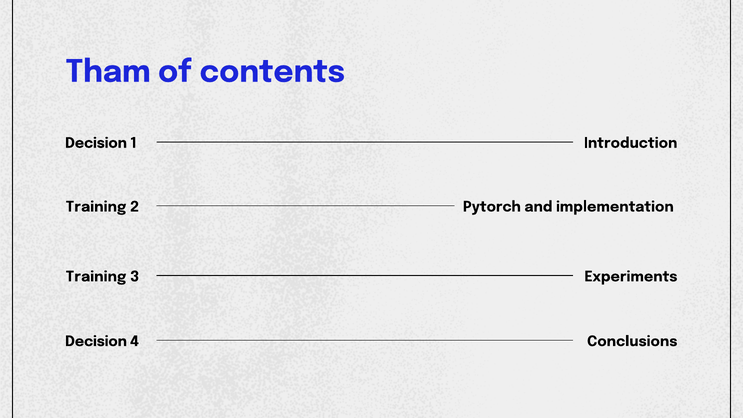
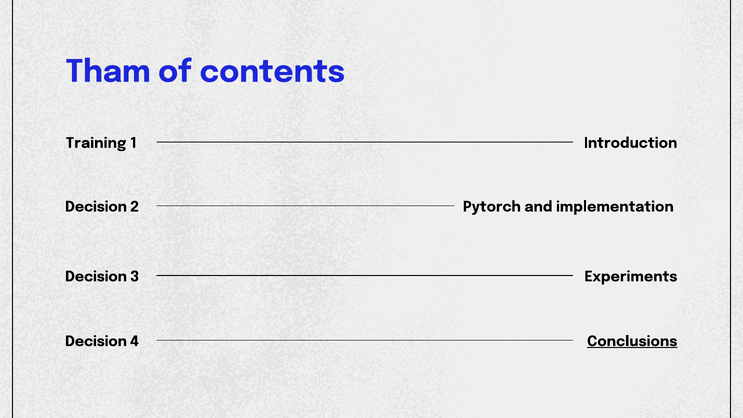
Decision at (96, 143): Decision -> Training
Training at (96, 207): Training -> Decision
Training at (96, 277): Training -> Decision
Conclusions underline: none -> present
